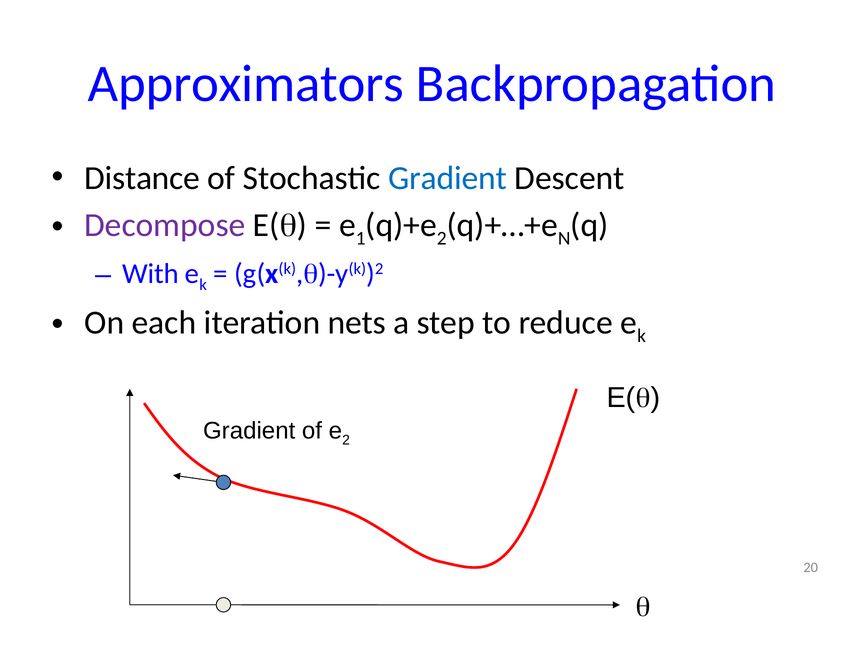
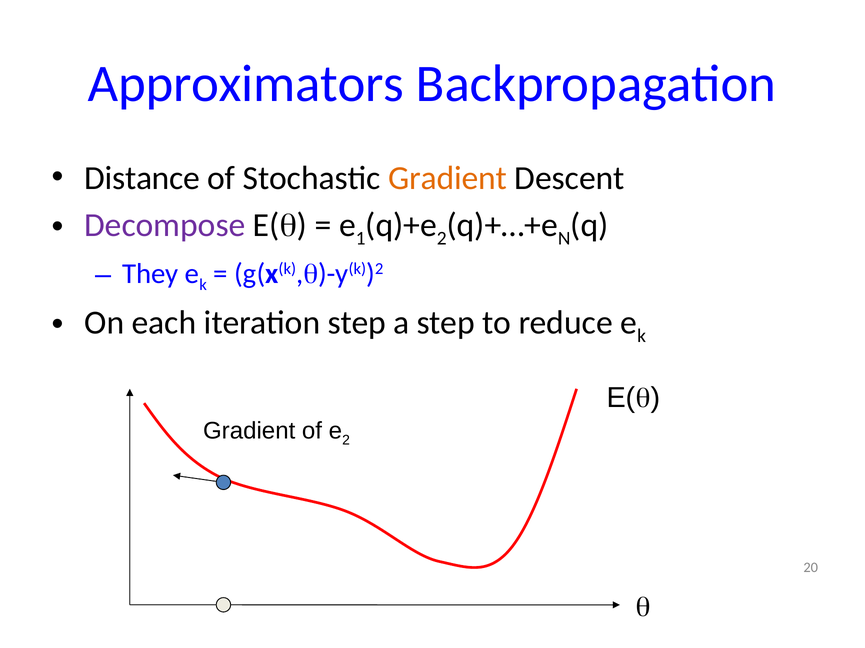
Gradient at (448, 178) colour: blue -> orange
With: With -> They
iteration nets: nets -> step
